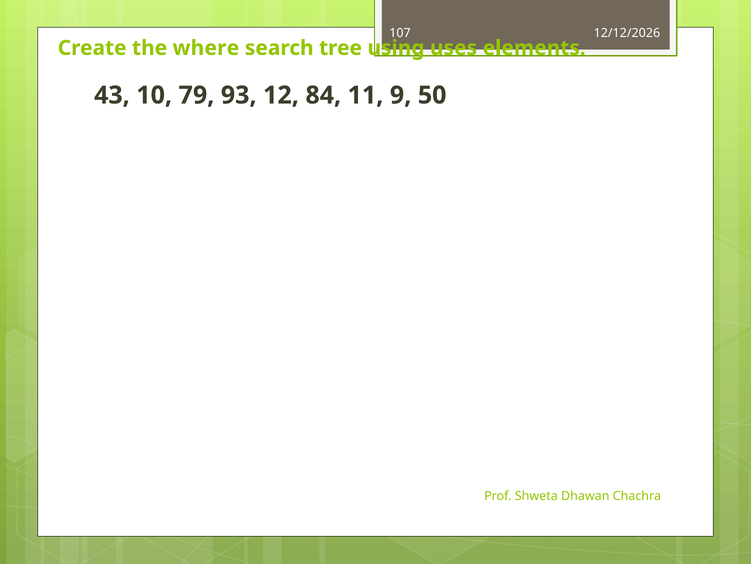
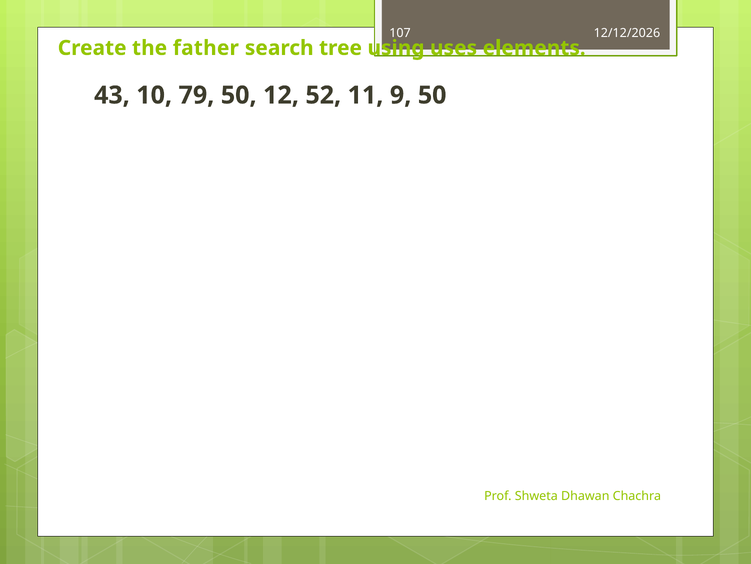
where: where -> father
79 93: 93 -> 50
84: 84 -> 52
